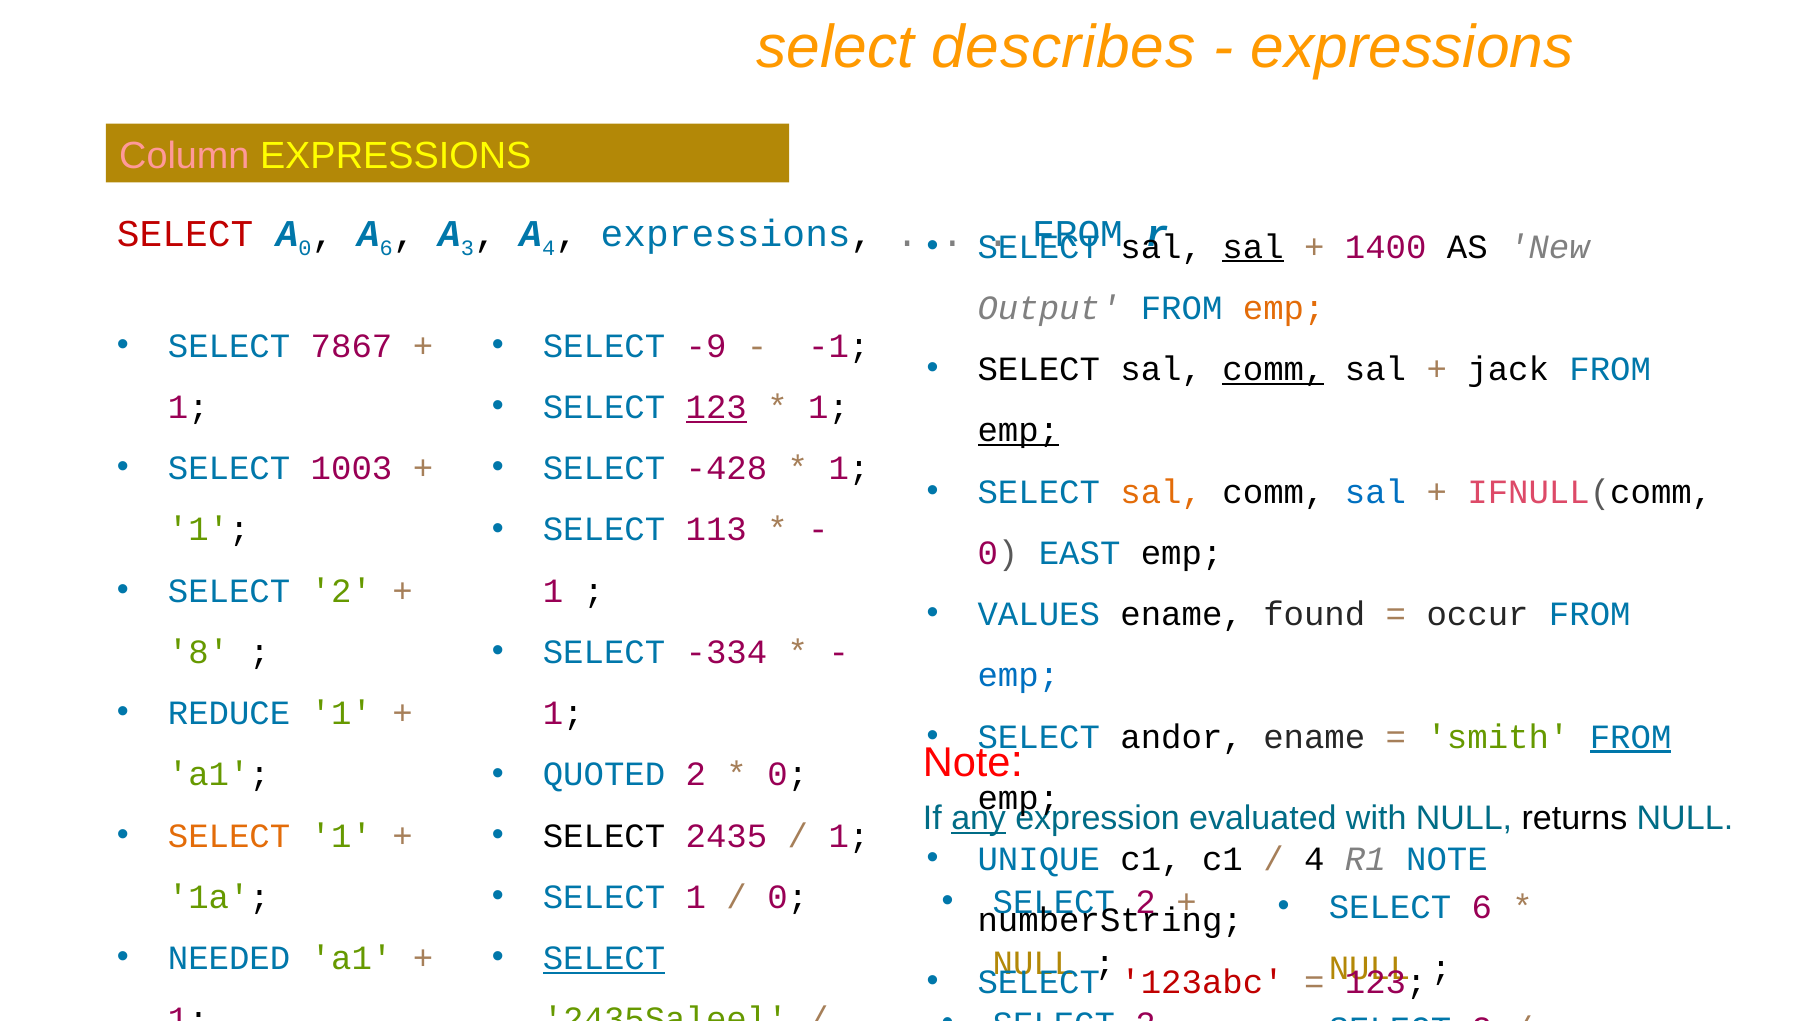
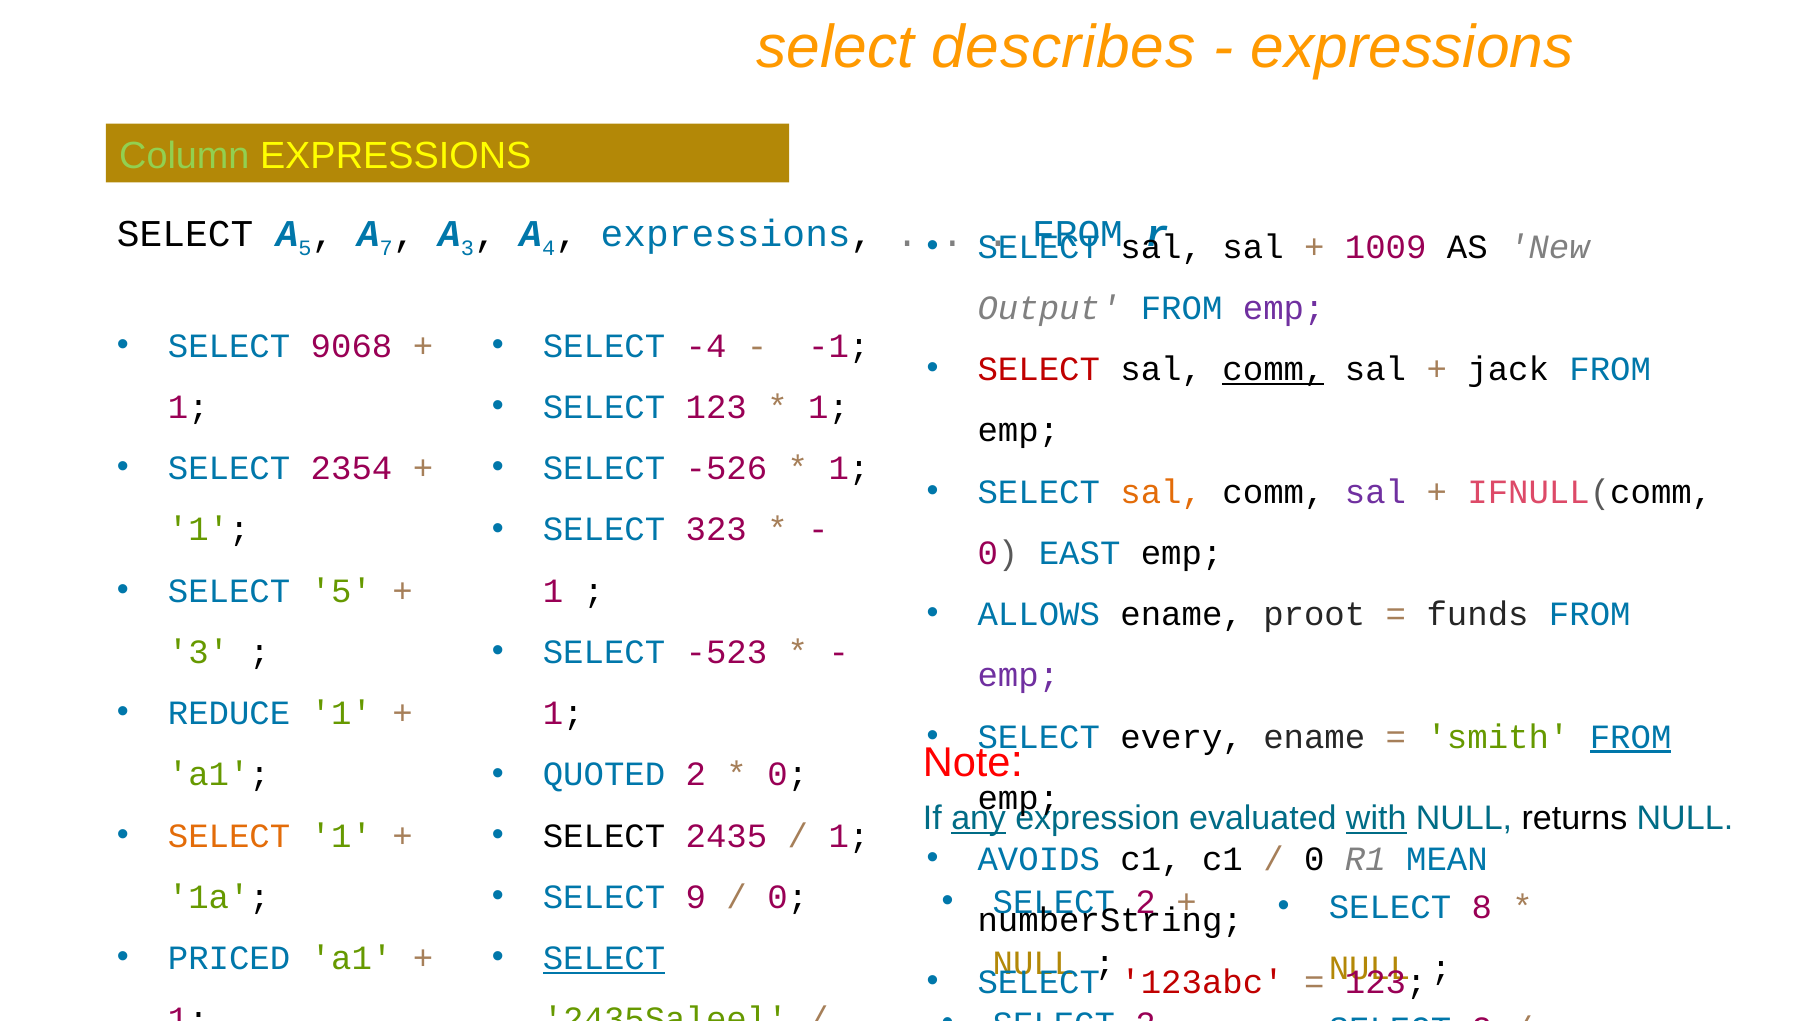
Column colour: pink -> light green
SELECT at (185, 234) colour: red -> black
0 at (305, 249): 0 -> 5
6 at (386, 249): 6 -> 7
sal at (1253, 247) underline: present -> none
1400: 1400 -> 1009
emp at (1284, 308) colour: orange -> purple
7867: 7867 -> 9068
-9: -9 -> -4
SELECT at (1039, 369) colour: black -> red
123 at (716, 407) underline: present -> none
emp at (1018, 430) underline: present -> none
1003: 1003 -> 2354
-428: -428 -> -526
sal at (1376, 492) colour: blue -> purple
113: 113 -> 323
2 at (341, 590): 2 -> 5
VALUES: VALUES -> ALLOWS
found: found -> proot
occur: occur -> funds
-334: -334 -> -523
8 at (198, 652): 8 -> 3
emp at (1018, 675) colour: blue -> purple
andor: andor -> every
with underline: none -> present
UNIQUE: UNIQUE -> AVOIDS
4 at (1314, 859): 4 -> 0
R1 NOTE: NOTE -> MEAN
1 at (696, 897): 1 -> 9
SELECT 6: 6 -> 8
NEEDED: NEEDED -> PRICED
